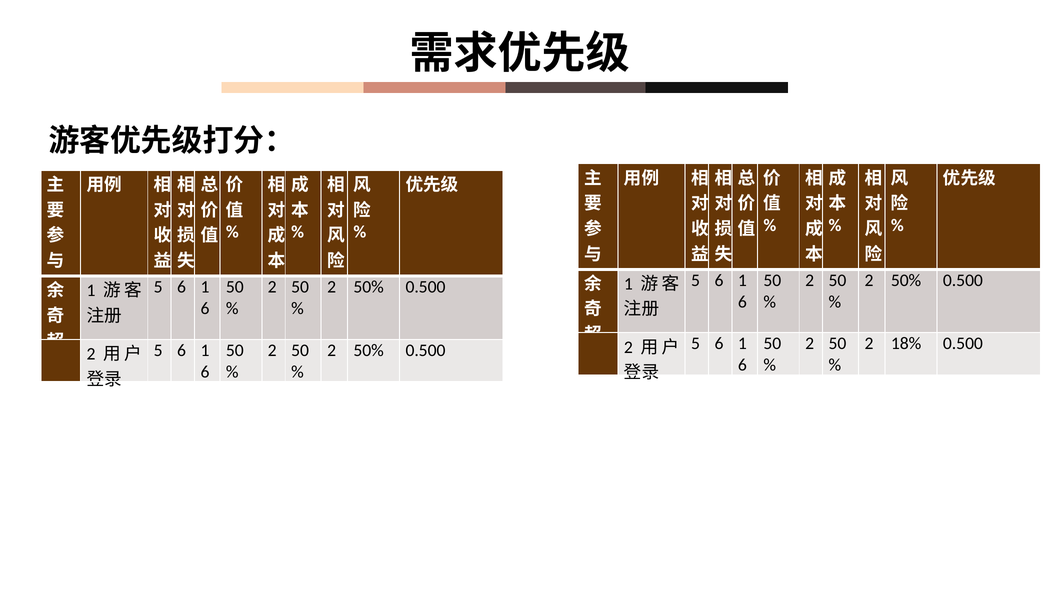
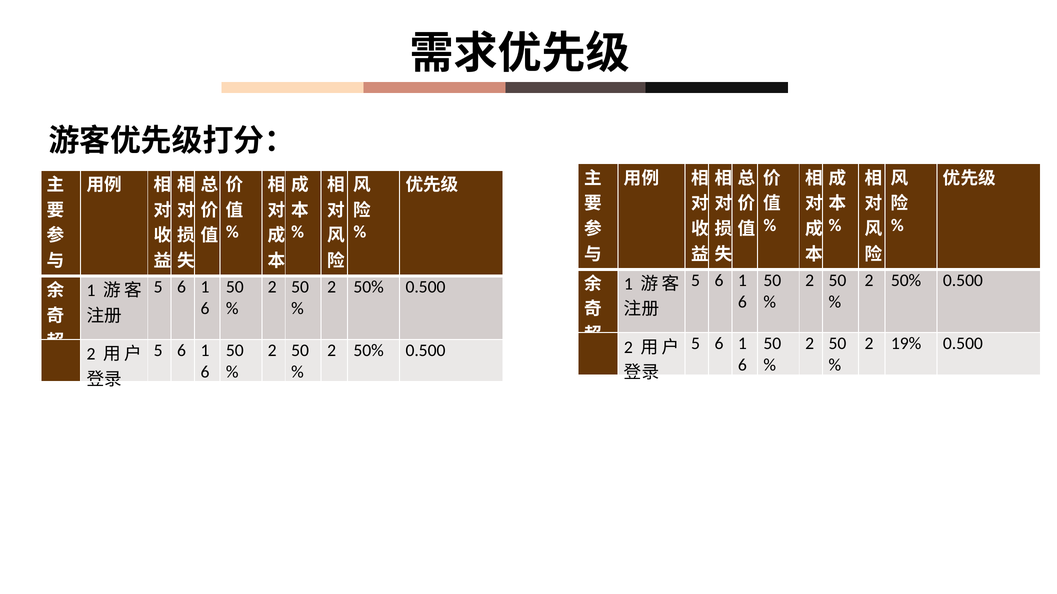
18%: 18% -> 19%
